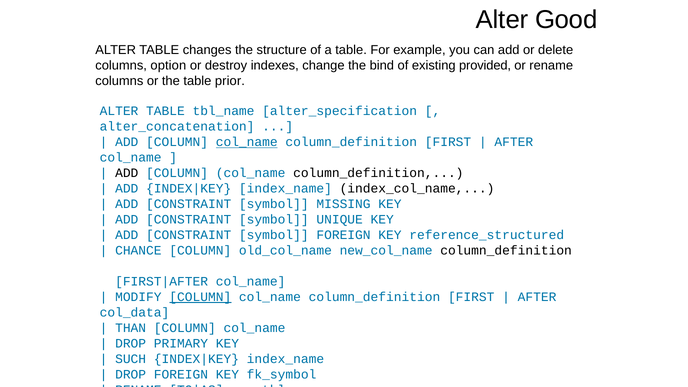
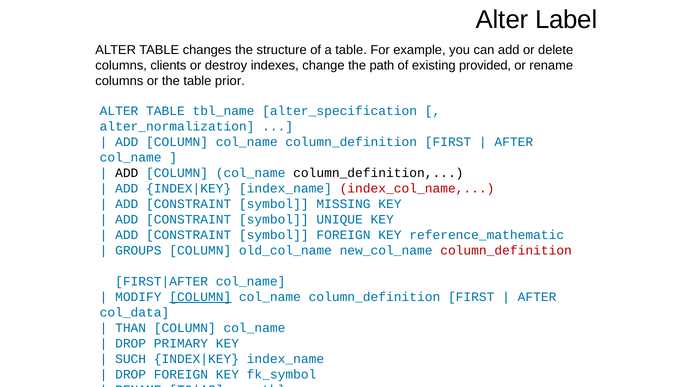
Good: Good -> Label
option: option -> clients
bind: bind -> path
alter_concatenation: alter_concatenation -> alter_normalization
col_name at (247, 142) underline: present -> none
index_col_name colour: black -> red
reference_structured: reference_structured -> reference_mathematic
CHANCE: CHANCE -> GROUPS
column_definition at (506, 251) colour: black -> red
